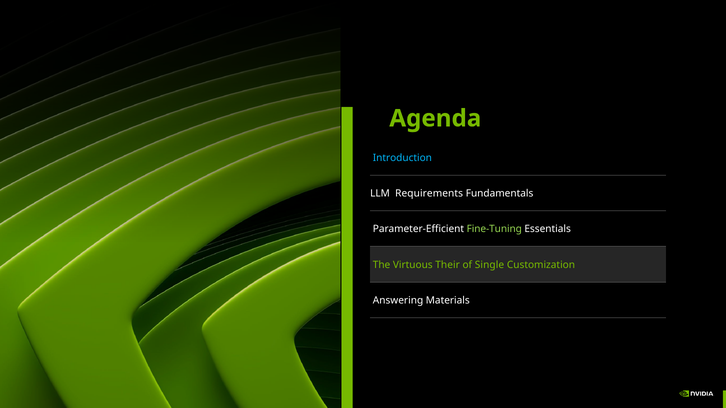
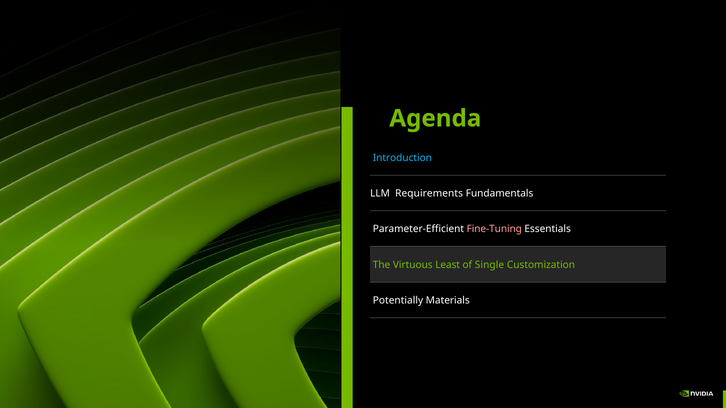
Fine-Tuning colour: light green -> pink
Their: Their -> Least
Answering: Answering -> Potentially
